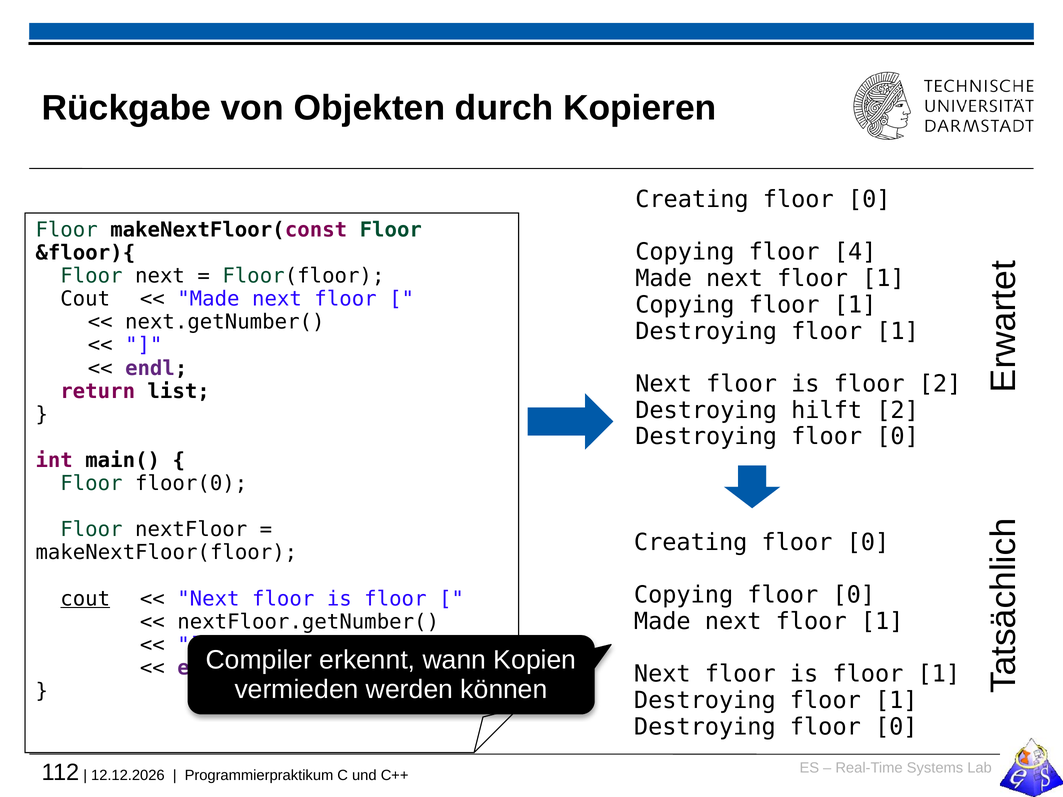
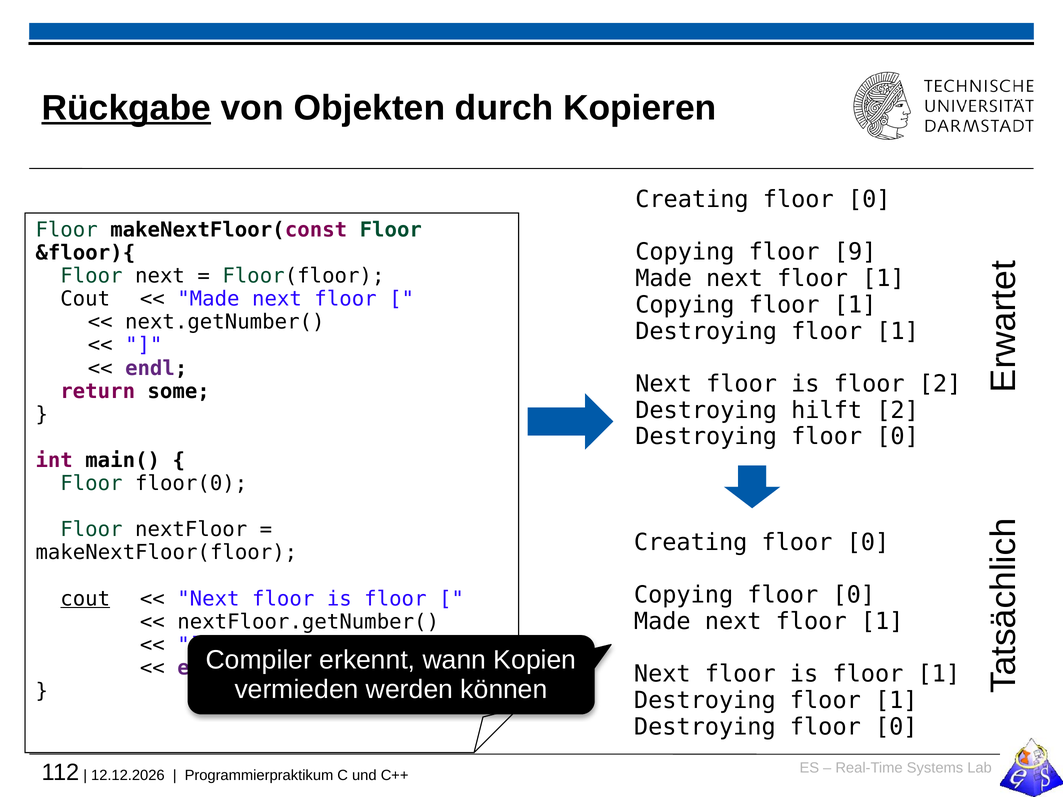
Rückgabe underline: none -> present
4: 4 -> 9
list: list -> some
